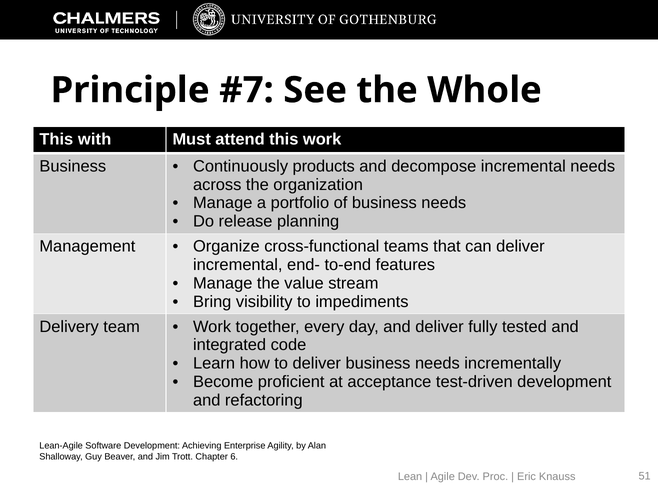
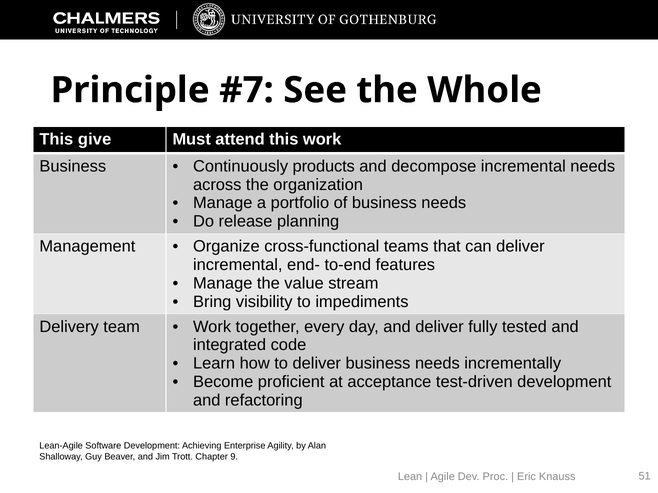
with: with -> give
6: 6 -> 9
